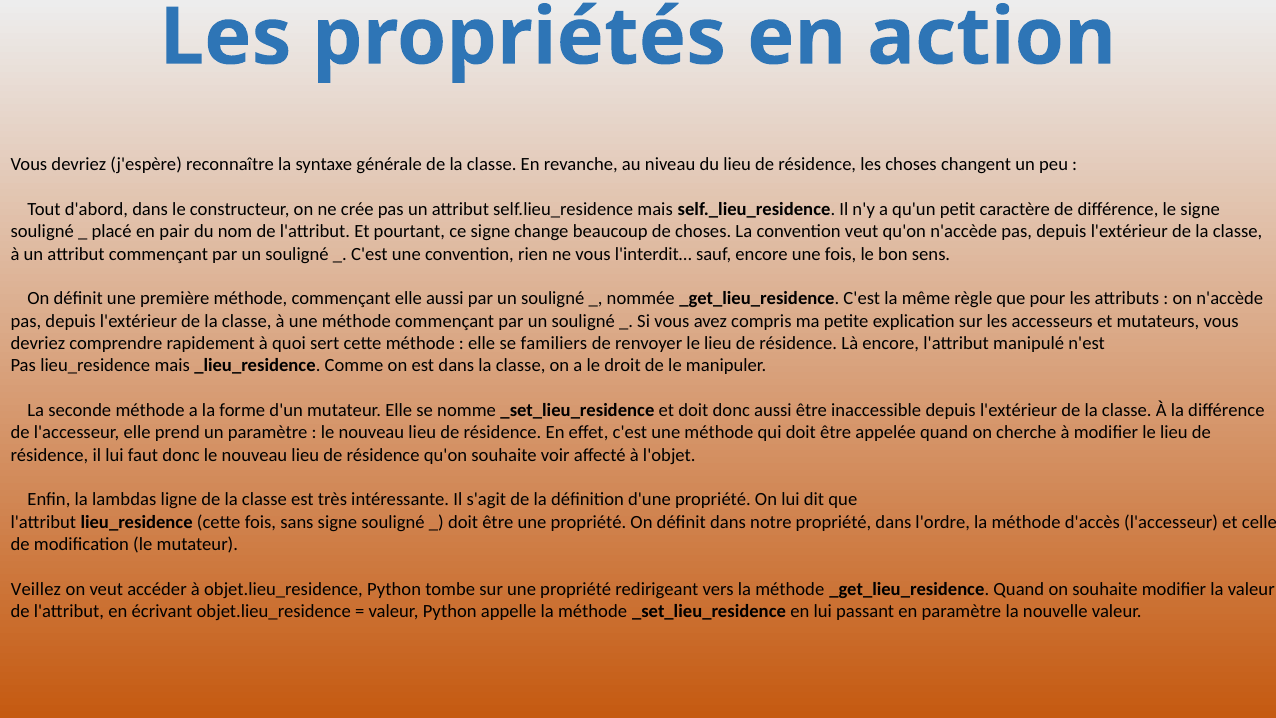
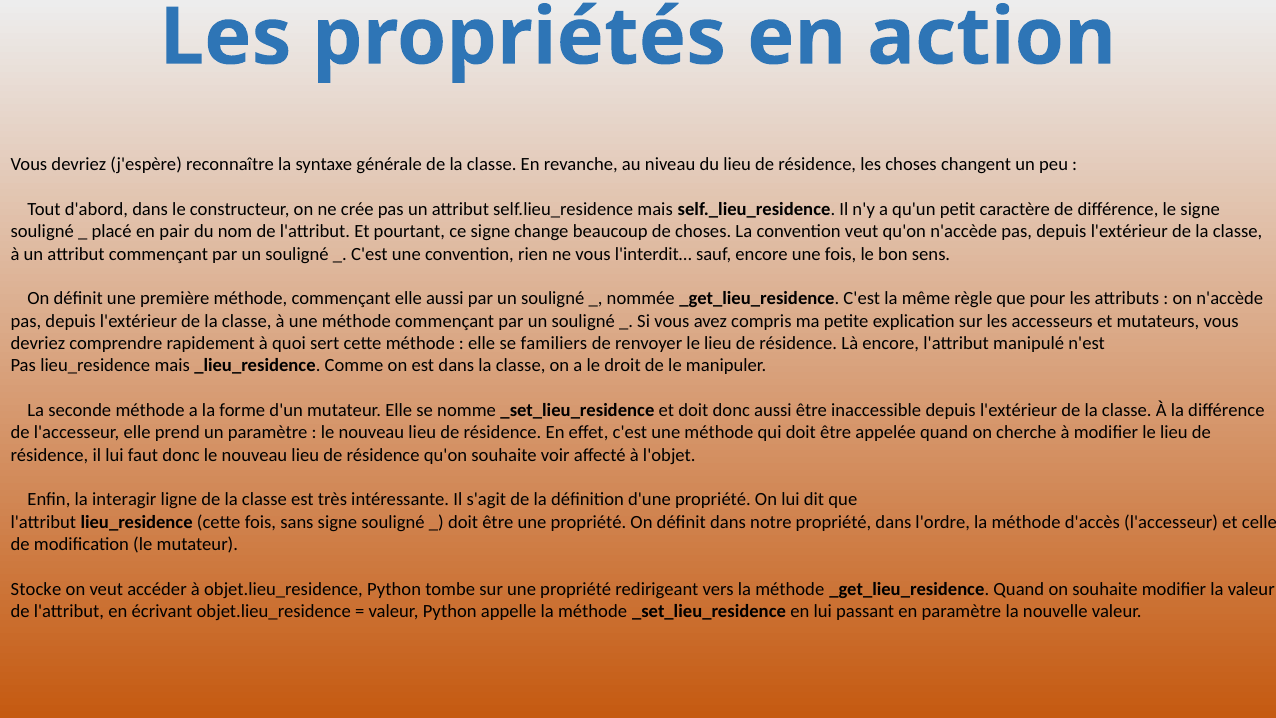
lambdas: lambdas -> interagir
Veillez: Veillez -> Stocke
